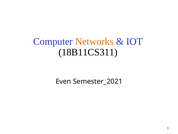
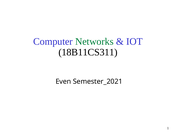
Networks colour: orange -> green
